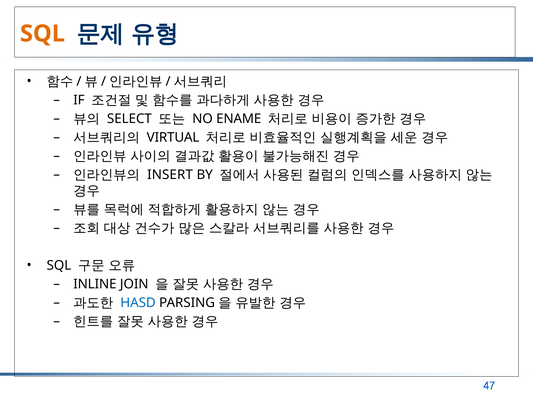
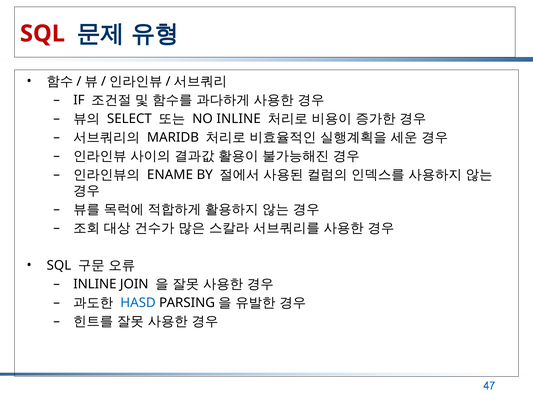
SQL at (42, 34) colour: orange -> red
NO ENAME: ENAME -> INLINE
VIRTUAL: VIRTUAL -> MARIDB
INSERT: INSERT -> ENAME
